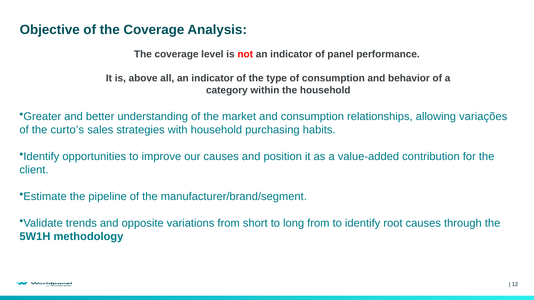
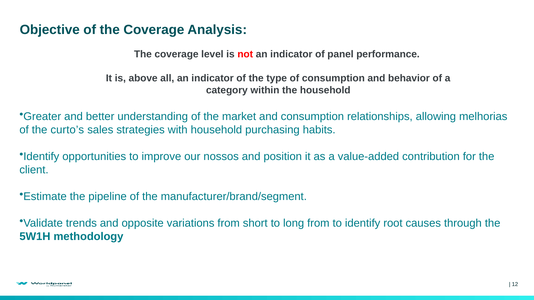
variações: variações -> melhorias
our causes: causes -> nossos
